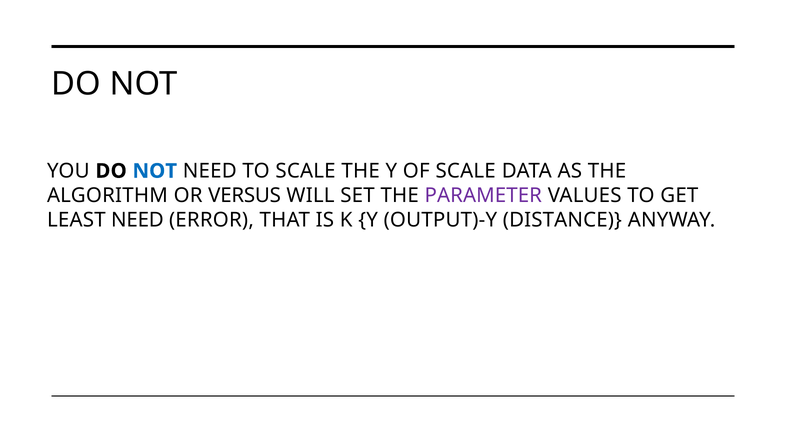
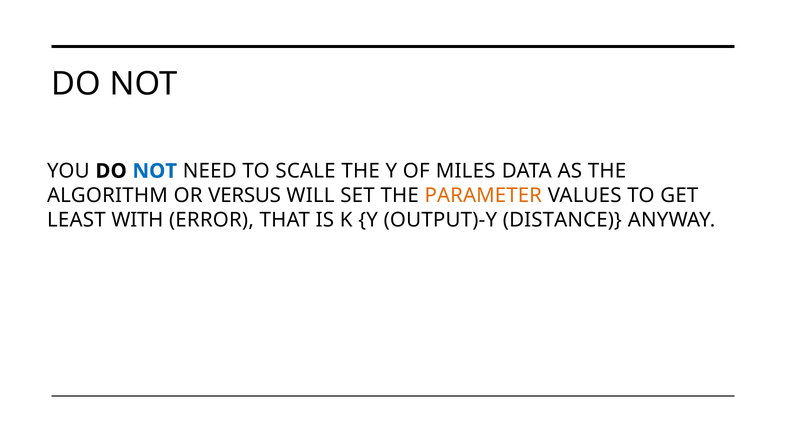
OF SCALE: SCALE -> MILES
PARAMETER colour: purple -> orange
LEAST NEED: NEED -> WITH
